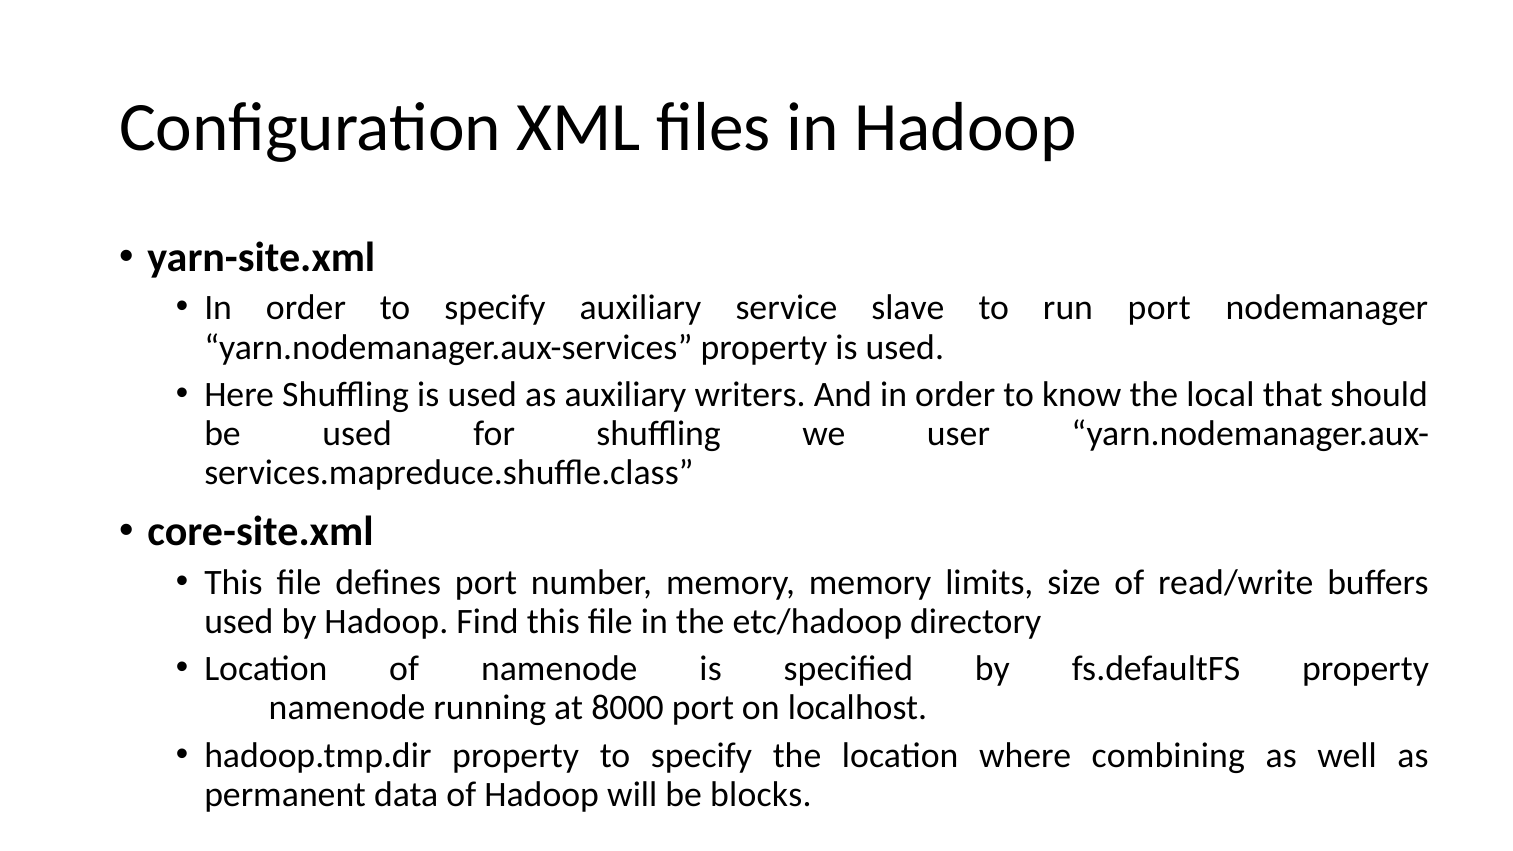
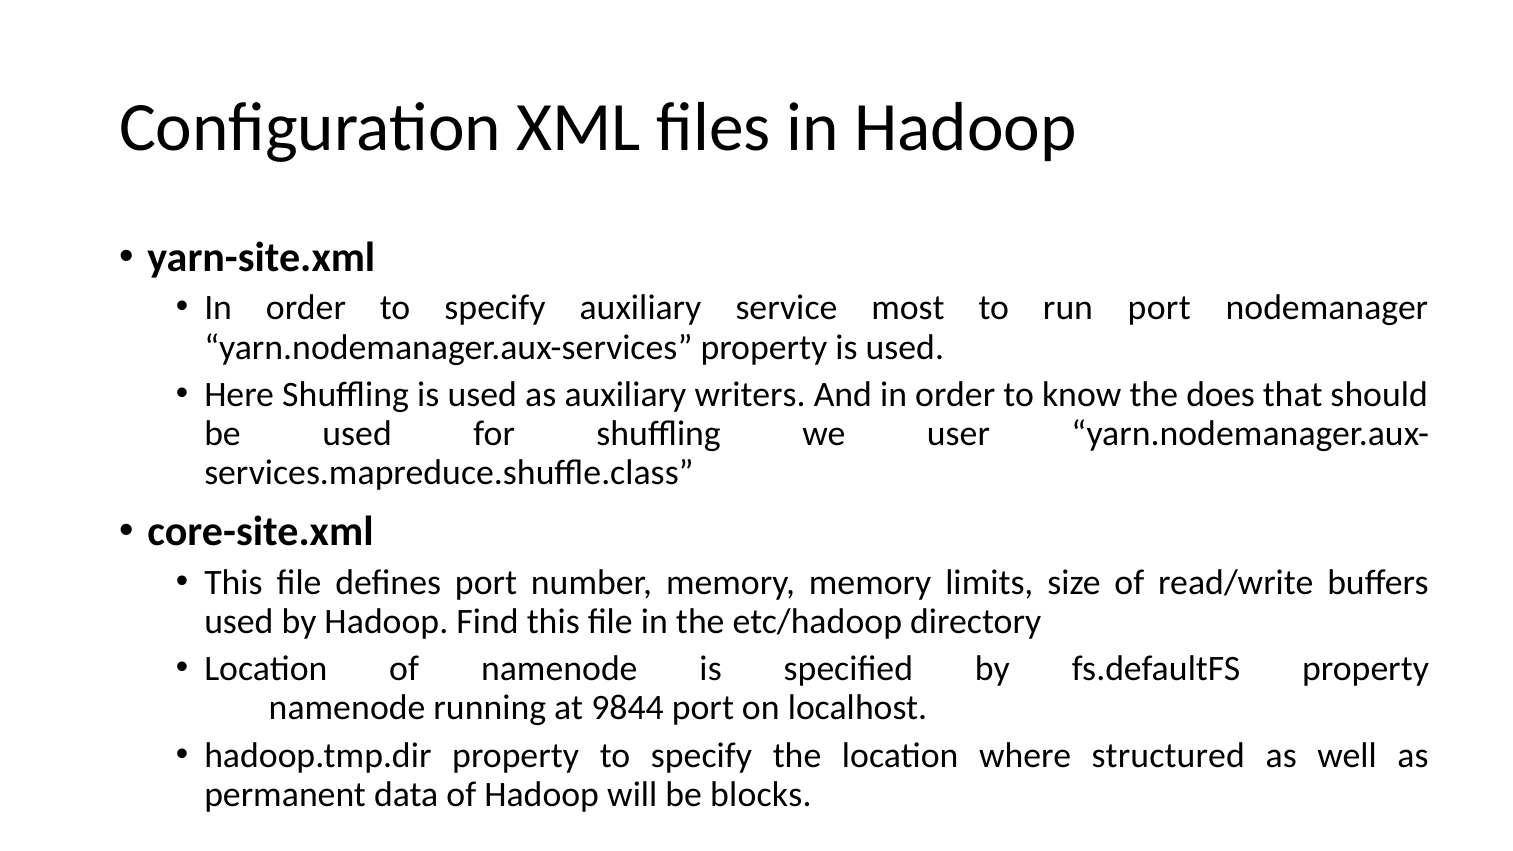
slave: slave -> most
local: local -> does
8000: 8000 -> 9844
combining: combining -> structured
